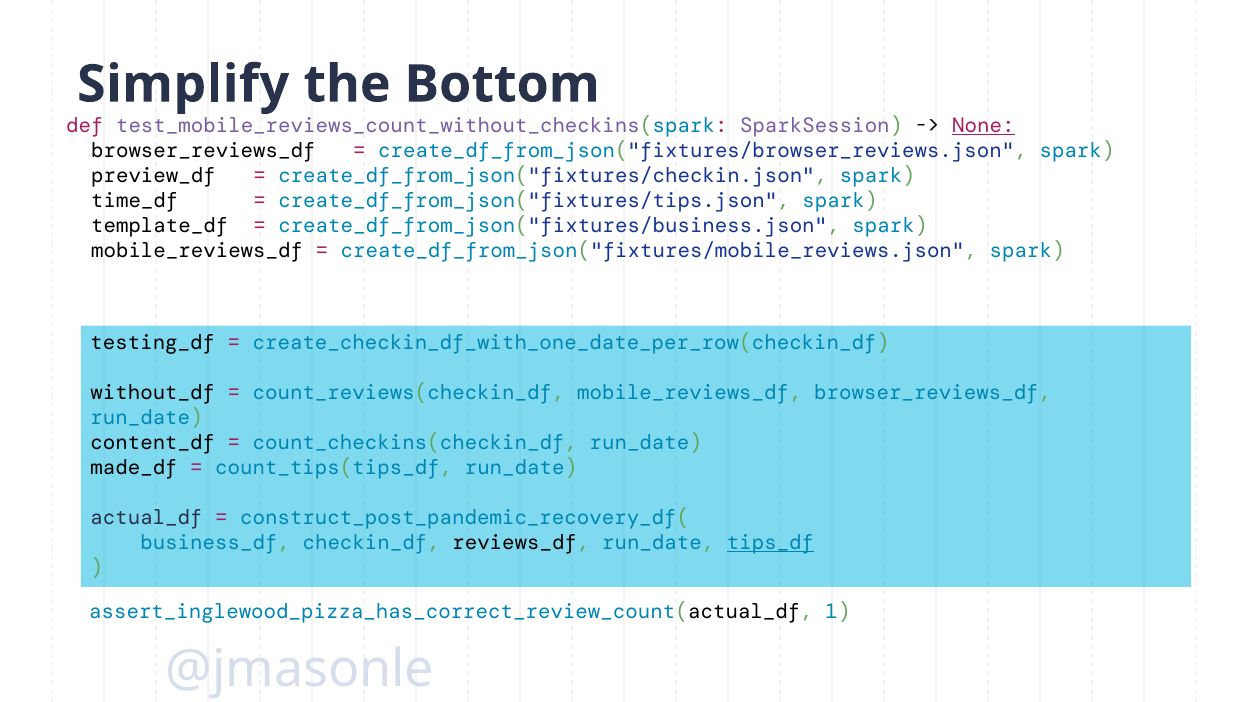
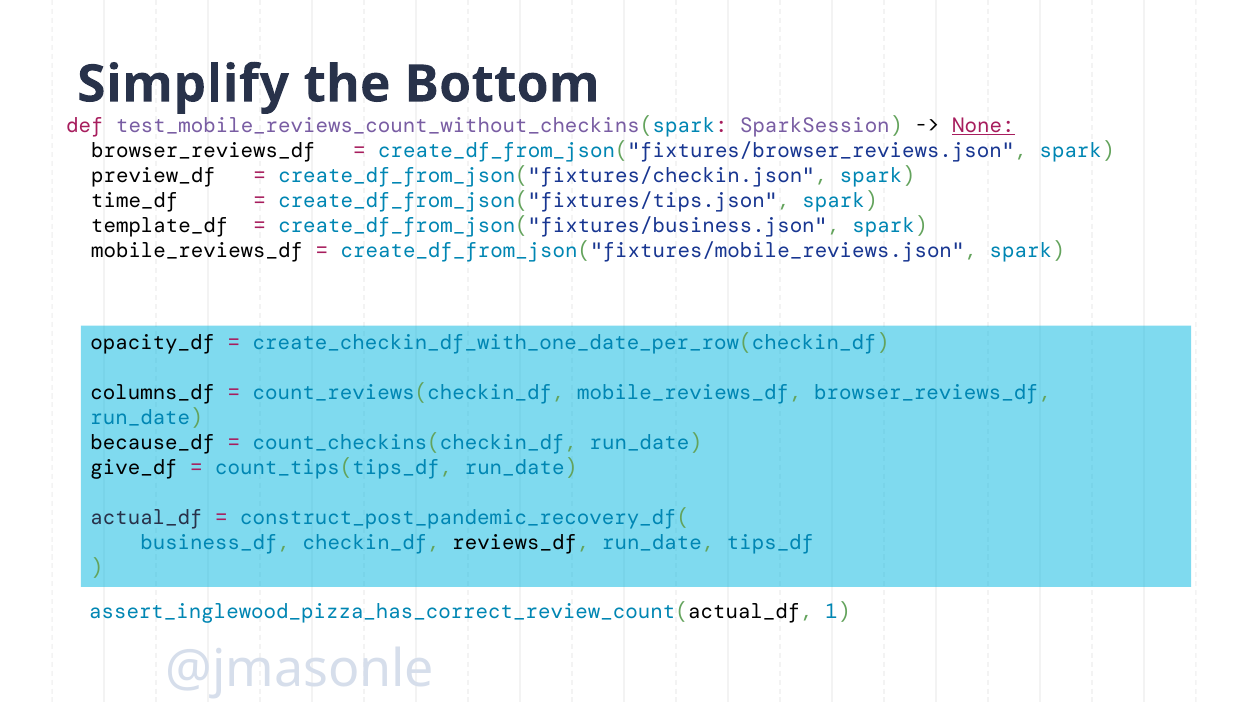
testing_df: testing_df -> opacity_df
without_df: without_df -> columns_df
content_df: content_df -> because_df
made_df: made_df -> give_df
tips_df underline: present -> none
